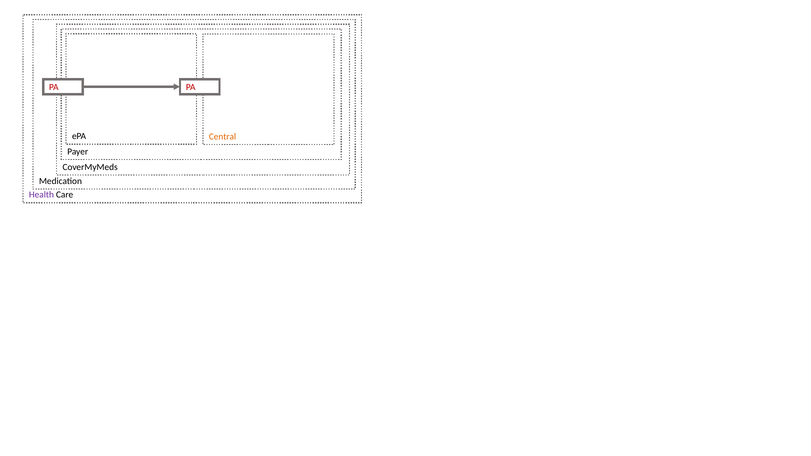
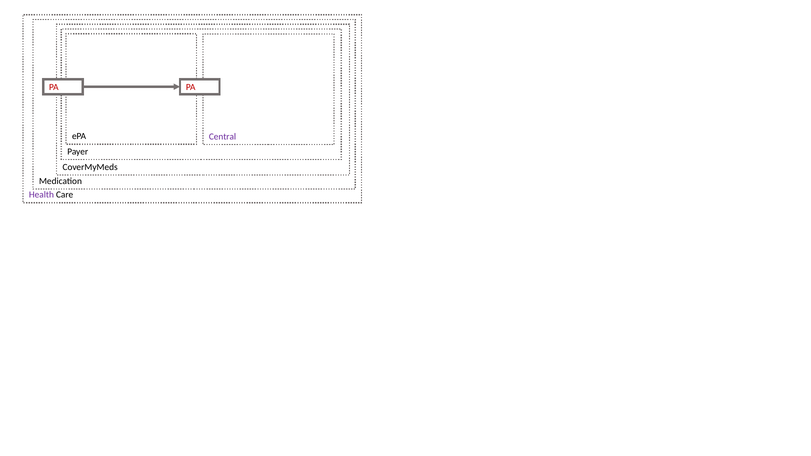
Central colour: orange -> purple
